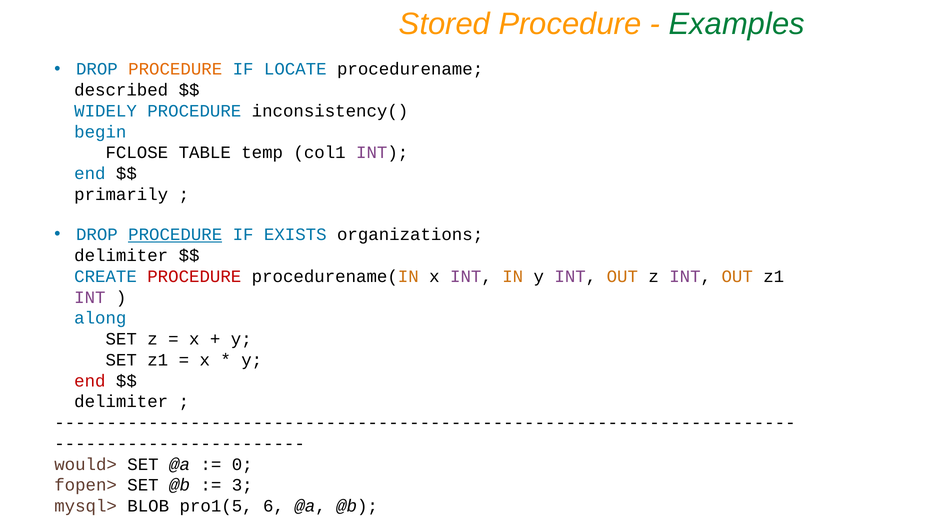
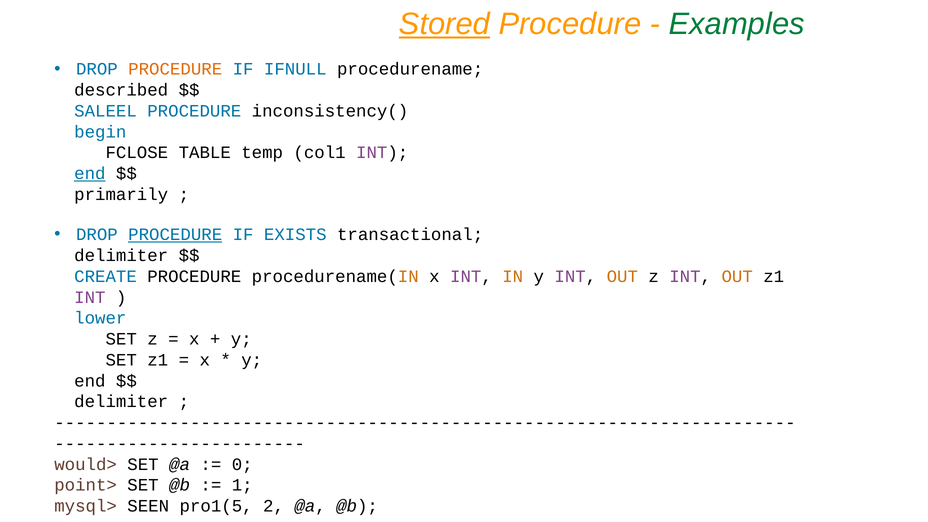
Stored underline: none -> present
LOCATE: LOCATE -> IFNULL
WIDELY: WIDELY -> SALEEL
end at (90, 174) underline: none -> present
organizations: organizations -> transactional
PROCEDURE at (194, 276) colour: red -> black
along: along -> lower
end at (90, 381) colour: red -> black
fopen>: fopen> -> point>
3: 3 -> 1
BLOB: BLOB -> SEEN
6: 6 -> 2
